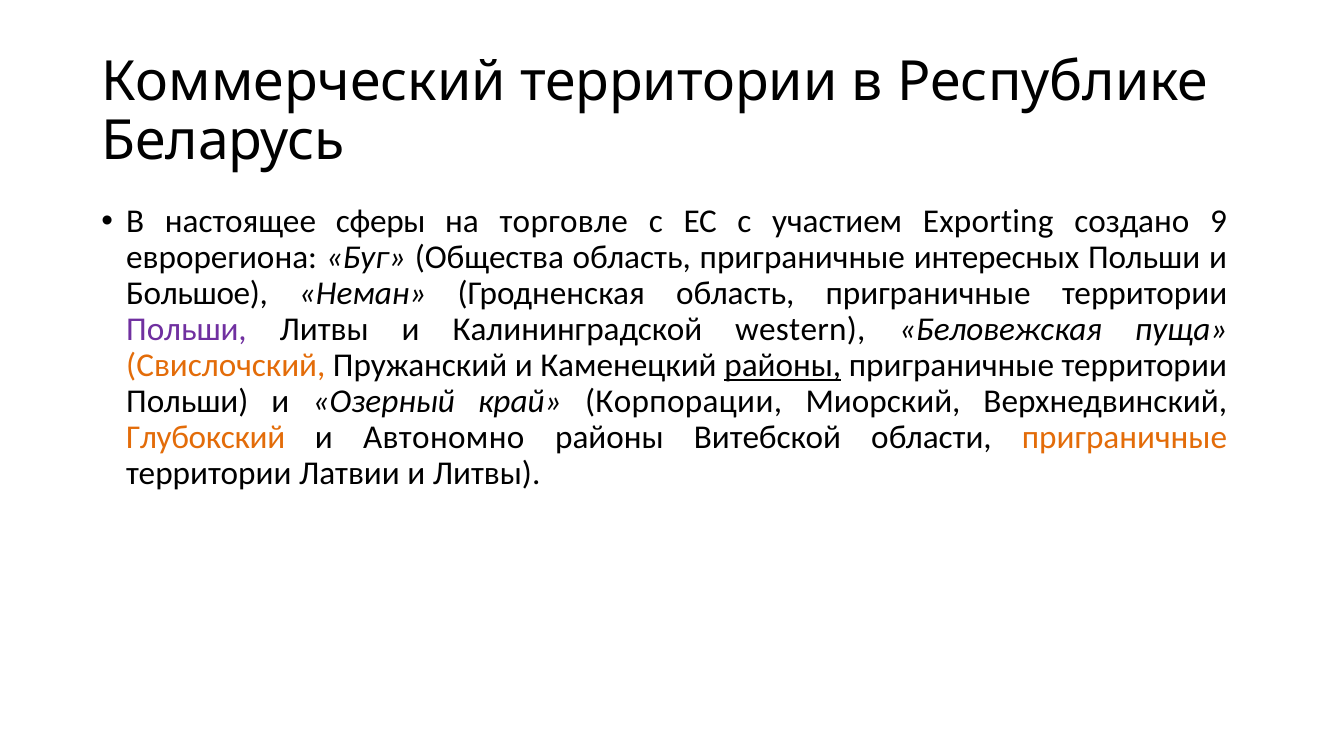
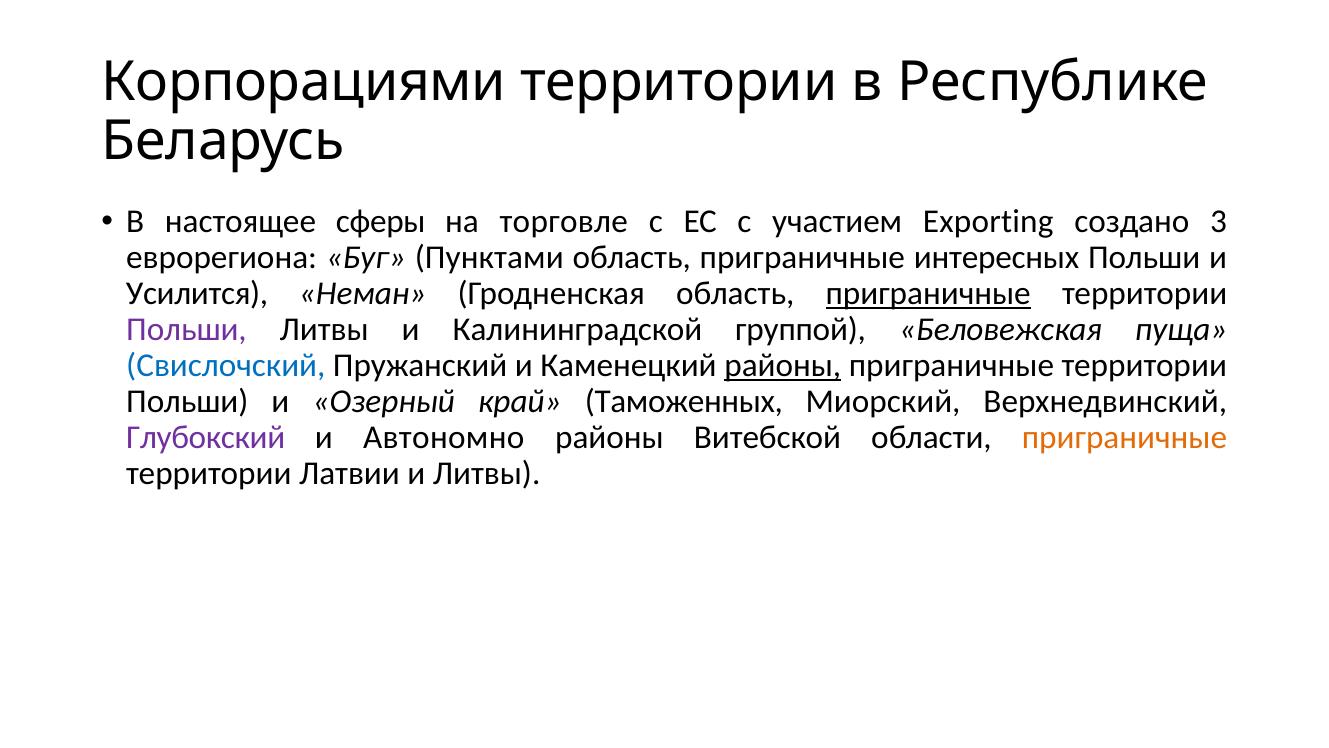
Коммерческий: Коммерческий -> Корпорациями
9: 9 -> 3
Общества: Общества -> Пунктами
Большое: Большое -> Усилится
приграничные at (928, 293) underline: none -> present
western: western -> группой
Свислочский colour: orange -> blue
Корпорации: Корпорации -> Таможенных
Глубокский colour: orange -> purple
